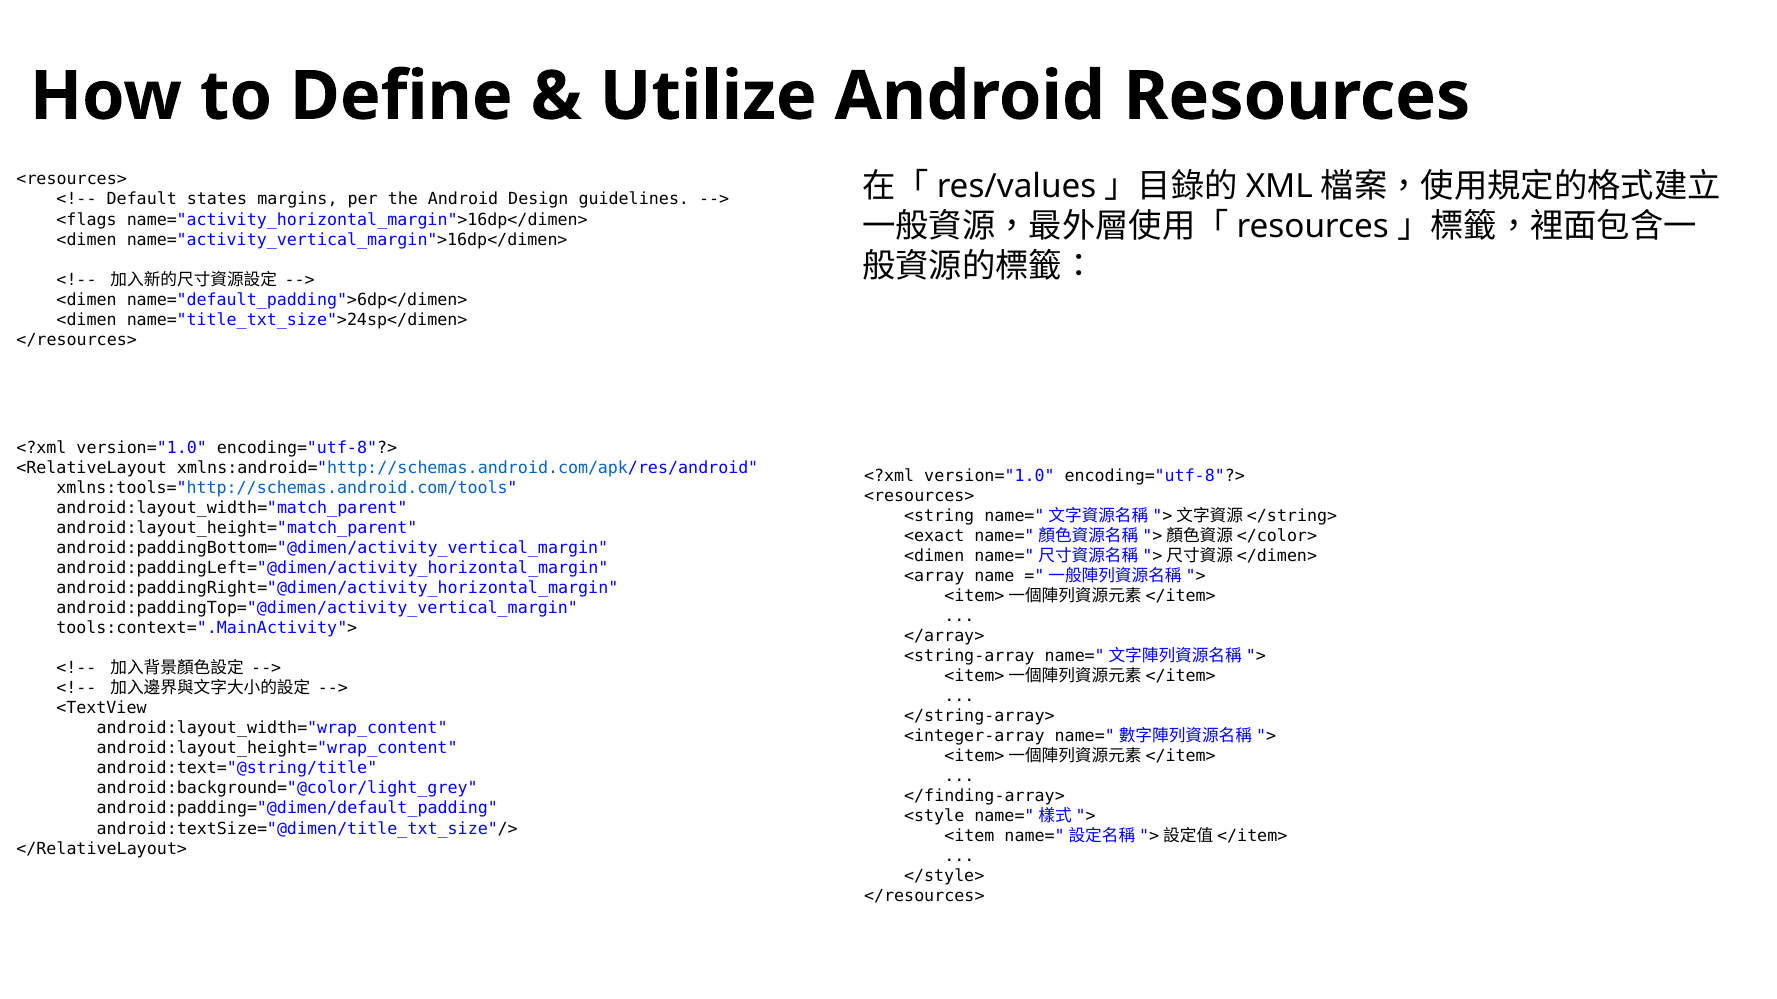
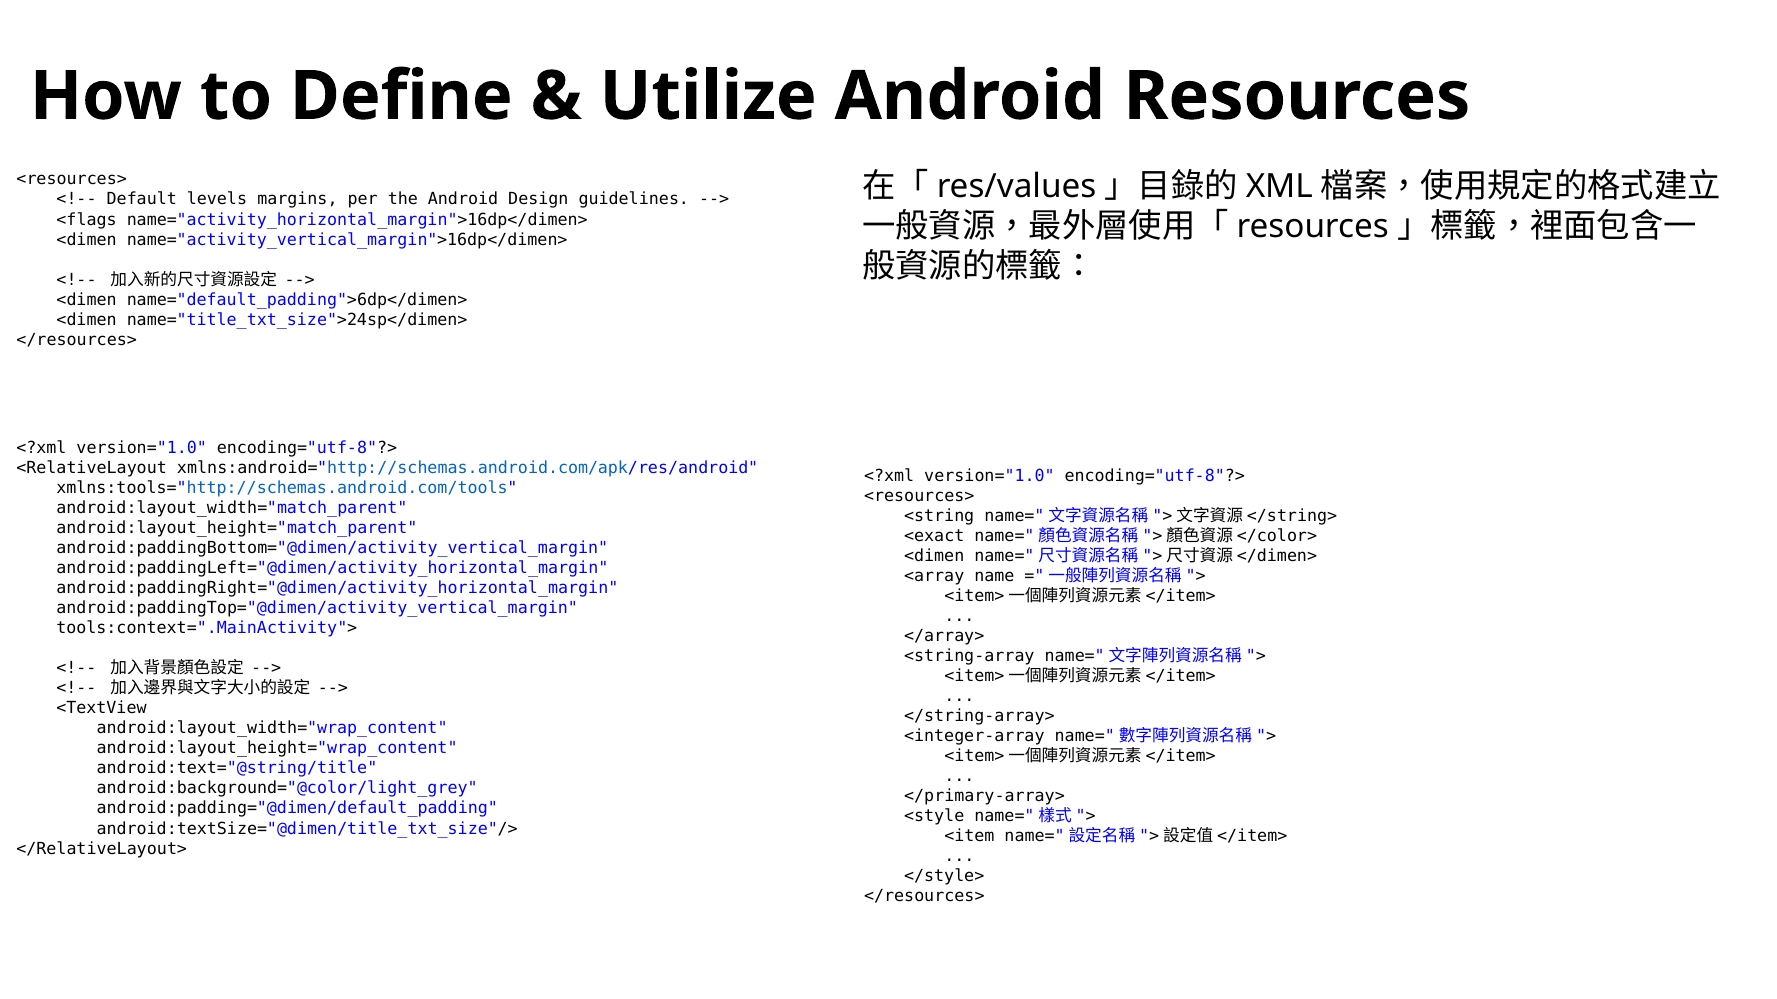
states: states -> levels
</finding-array>: </finding-array> -> </primary-array>
